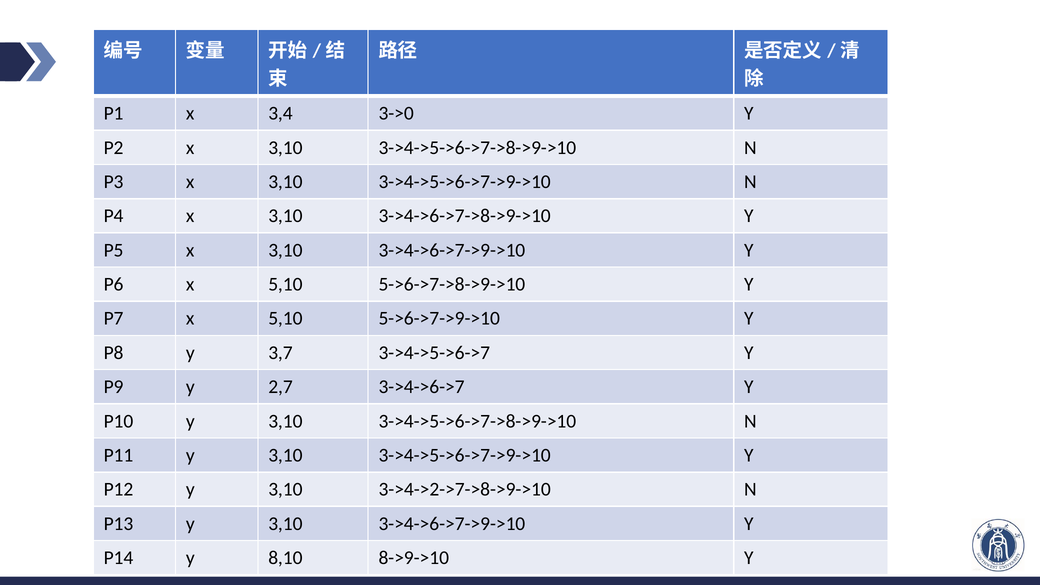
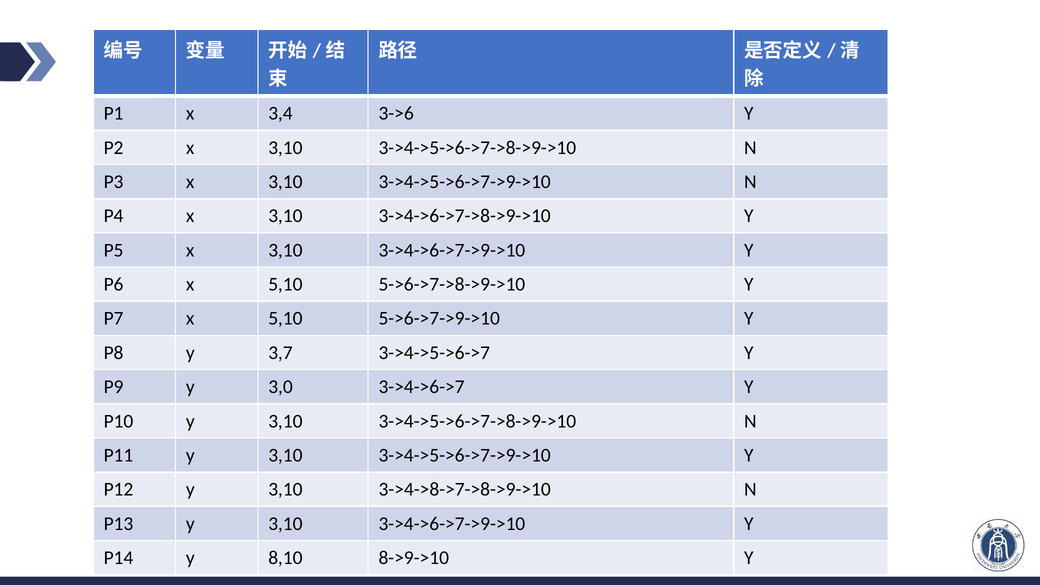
3->0: 3->0 -> 3->6
2,7: 2,7 -> 3,0
3->4->2->7->8->9->10: 3->4->2->7->8->9->10 -> 3->4->8->7->8->9->10
